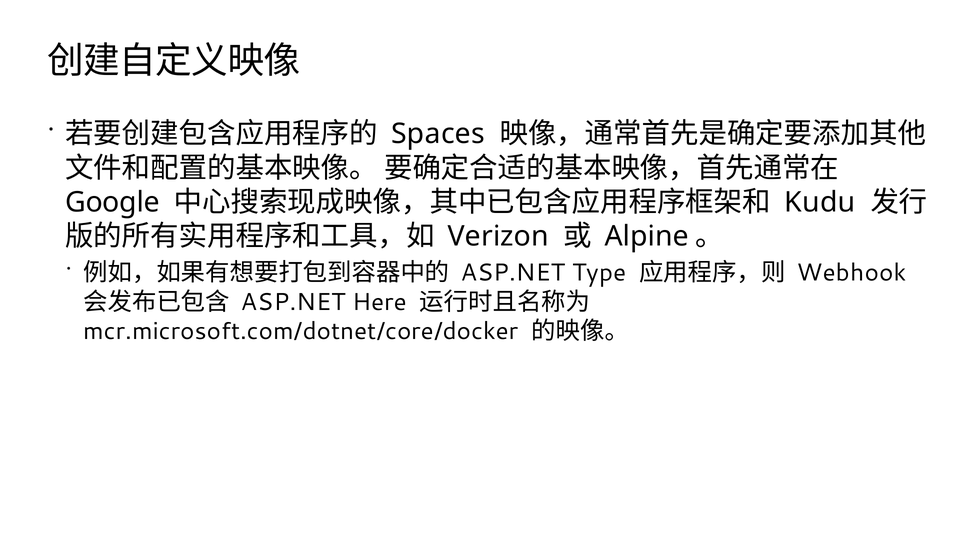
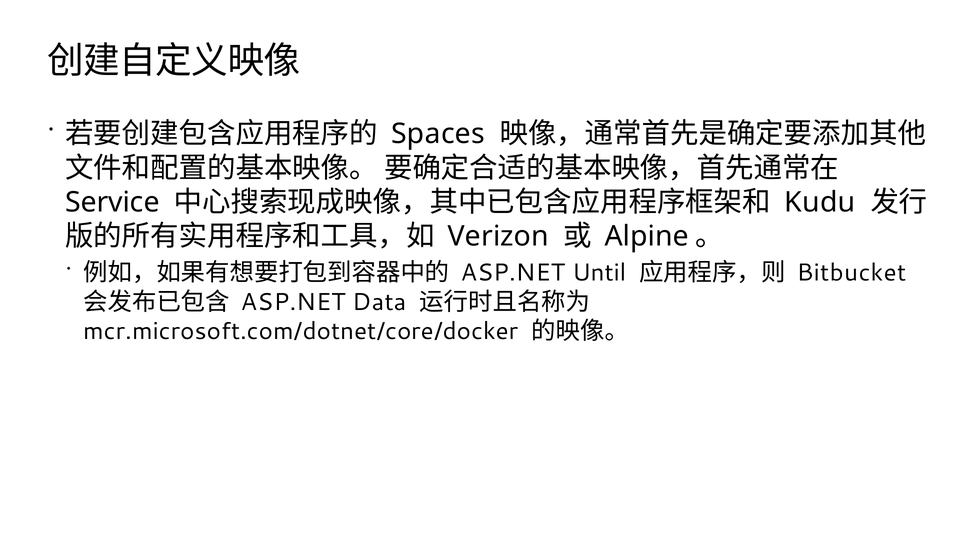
Google: Google -> Service
Type: Type -> Until
Webhook: Webhook -> Bitbucket
Here: Here -> Data
